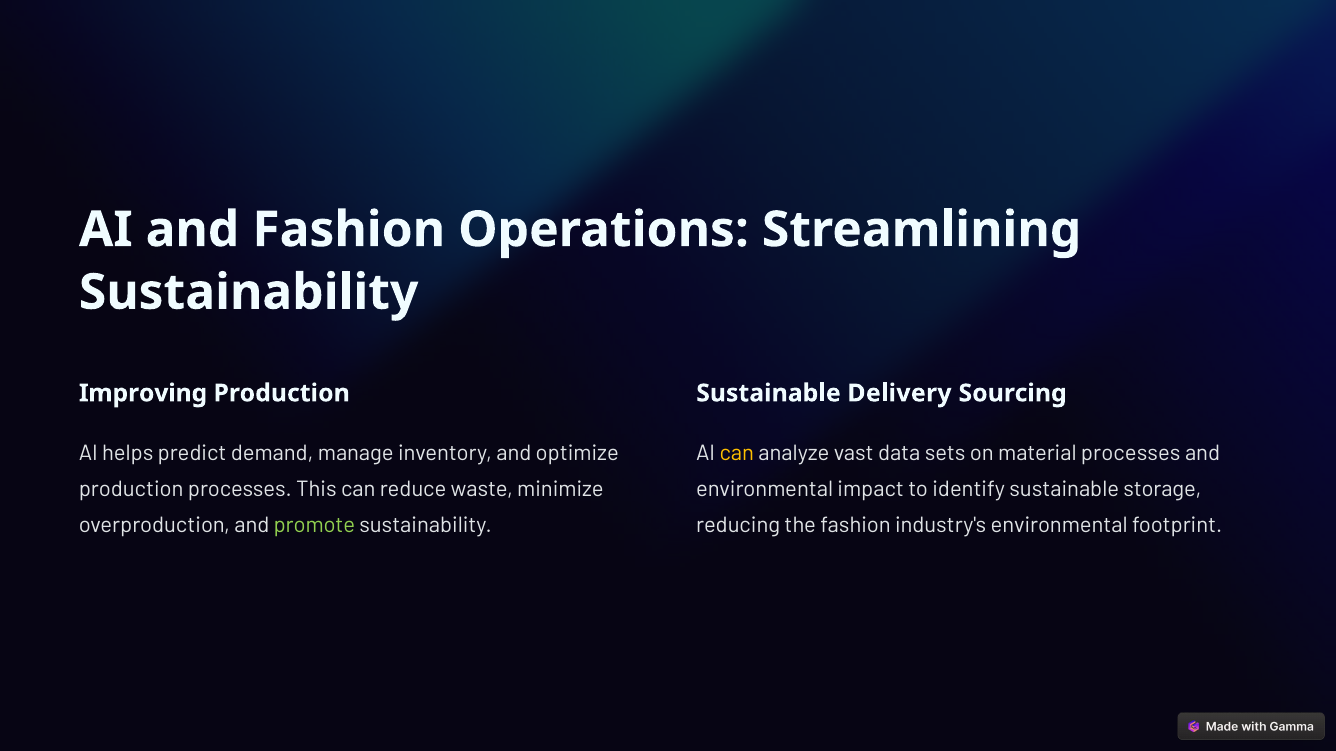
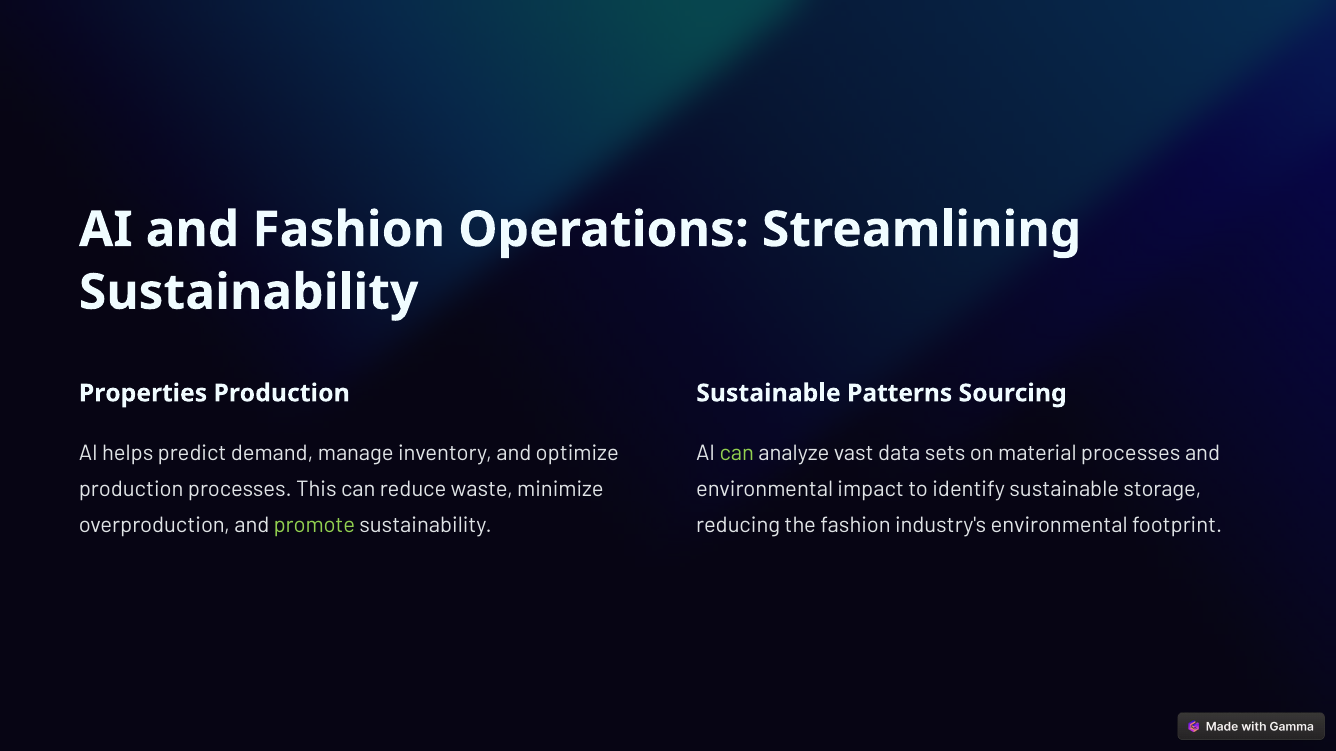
Improving: Improving -> Properties
Delivery: Delivery -> Patterns
can at (737, 453) colour: yellow -> light green
